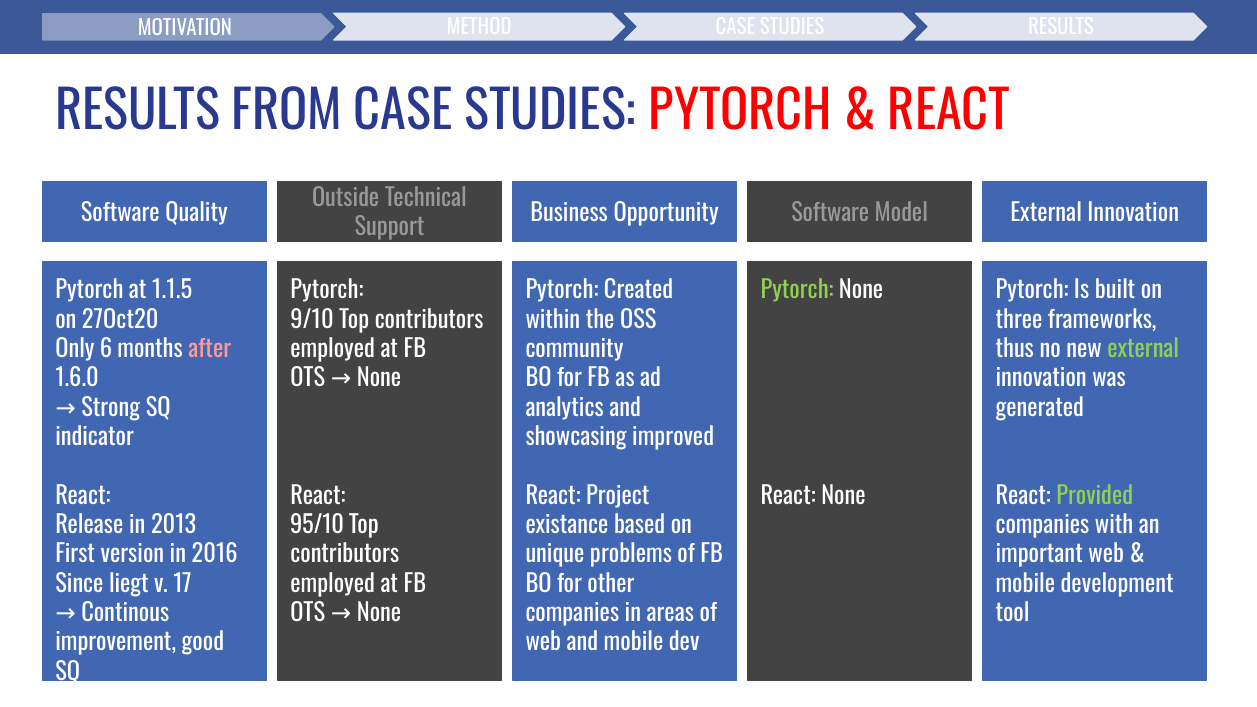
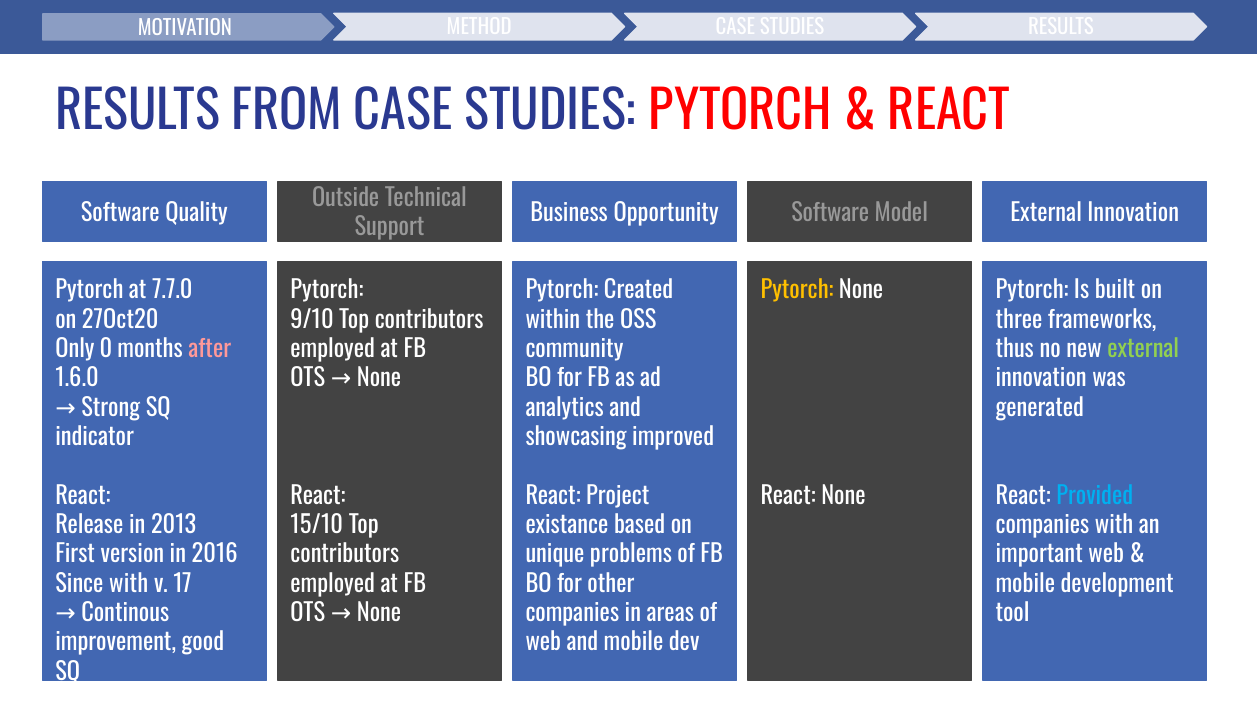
1.1.5: 1.1.5 -> 7.7.0
Pytorch at (797, 291) colour: light green -> yellow
6: 6 -> 0
Provided colour: light green -> light blue
95/10: 95/10 -> 15/10
Since liegt: liegt -> with
